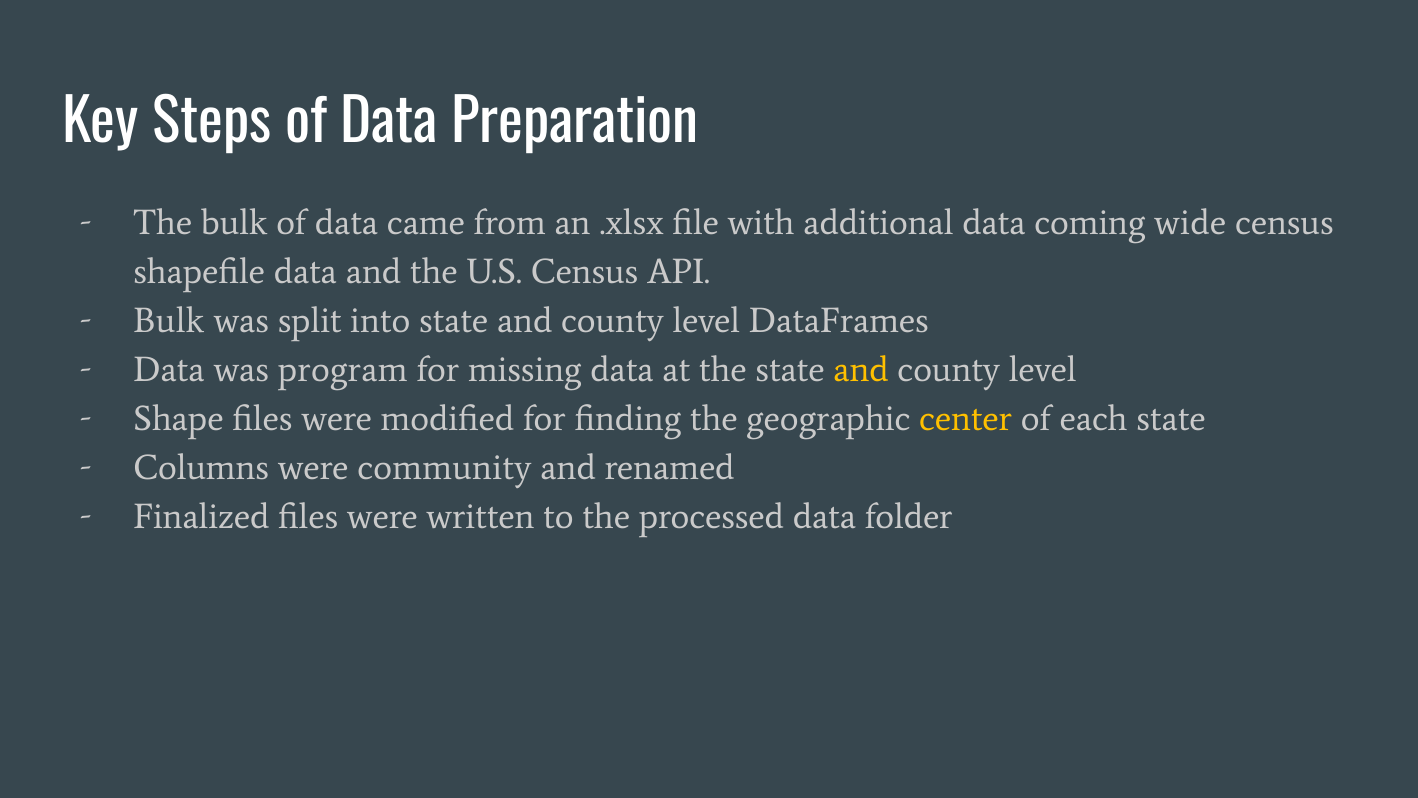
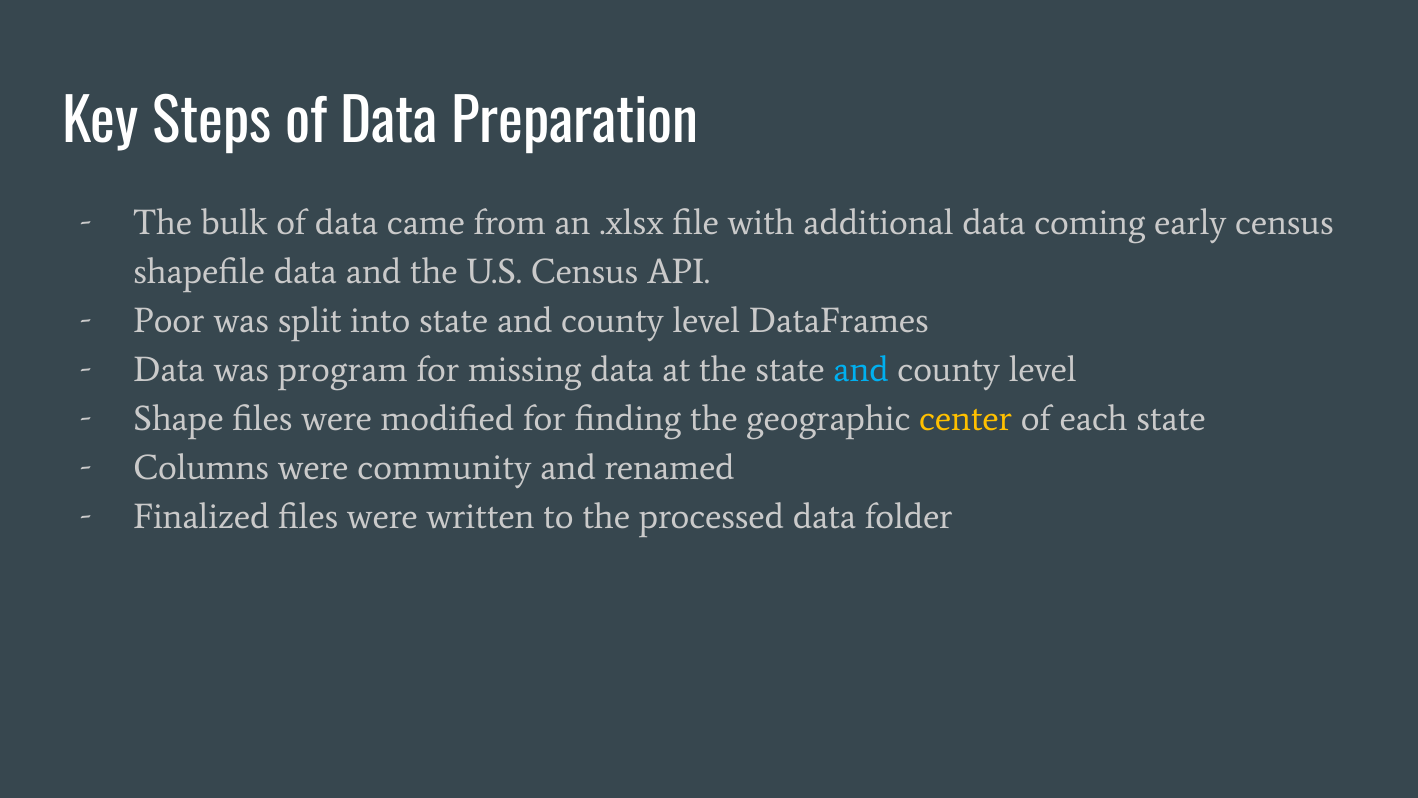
wide: wide -> early
Bulk at (169, 321): Bulk -> Poor
and at (861, 370) colour: yellow -> light blue
